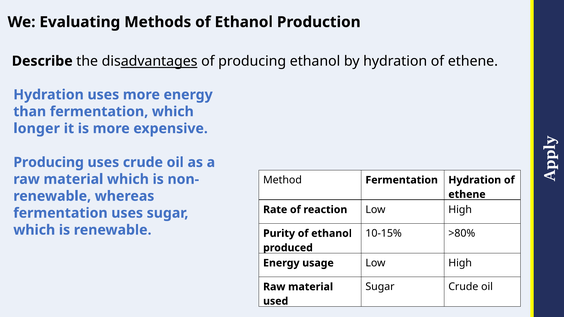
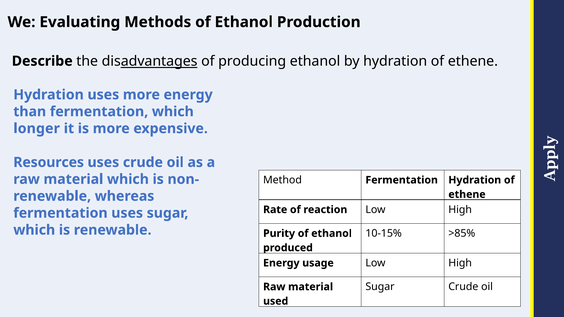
Producing at (49, 162): Producing -> Resources
>80%: >80% -> >85%
